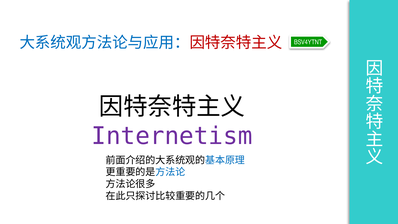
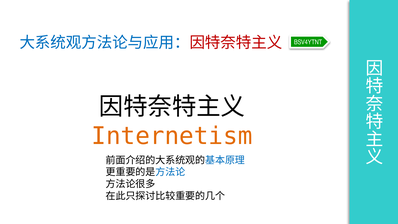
Internetism colour: purple -> orange
